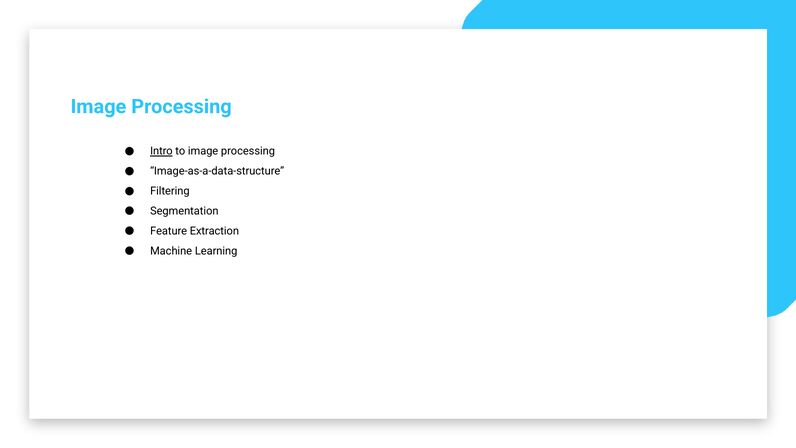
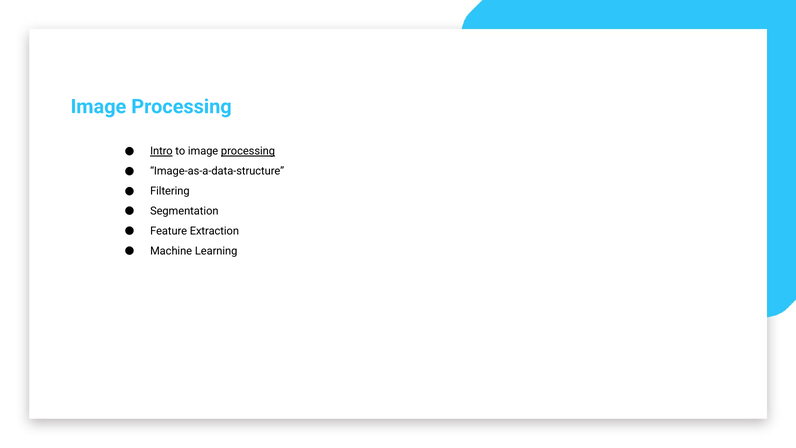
processing at (248, 151) underline: none -> present
